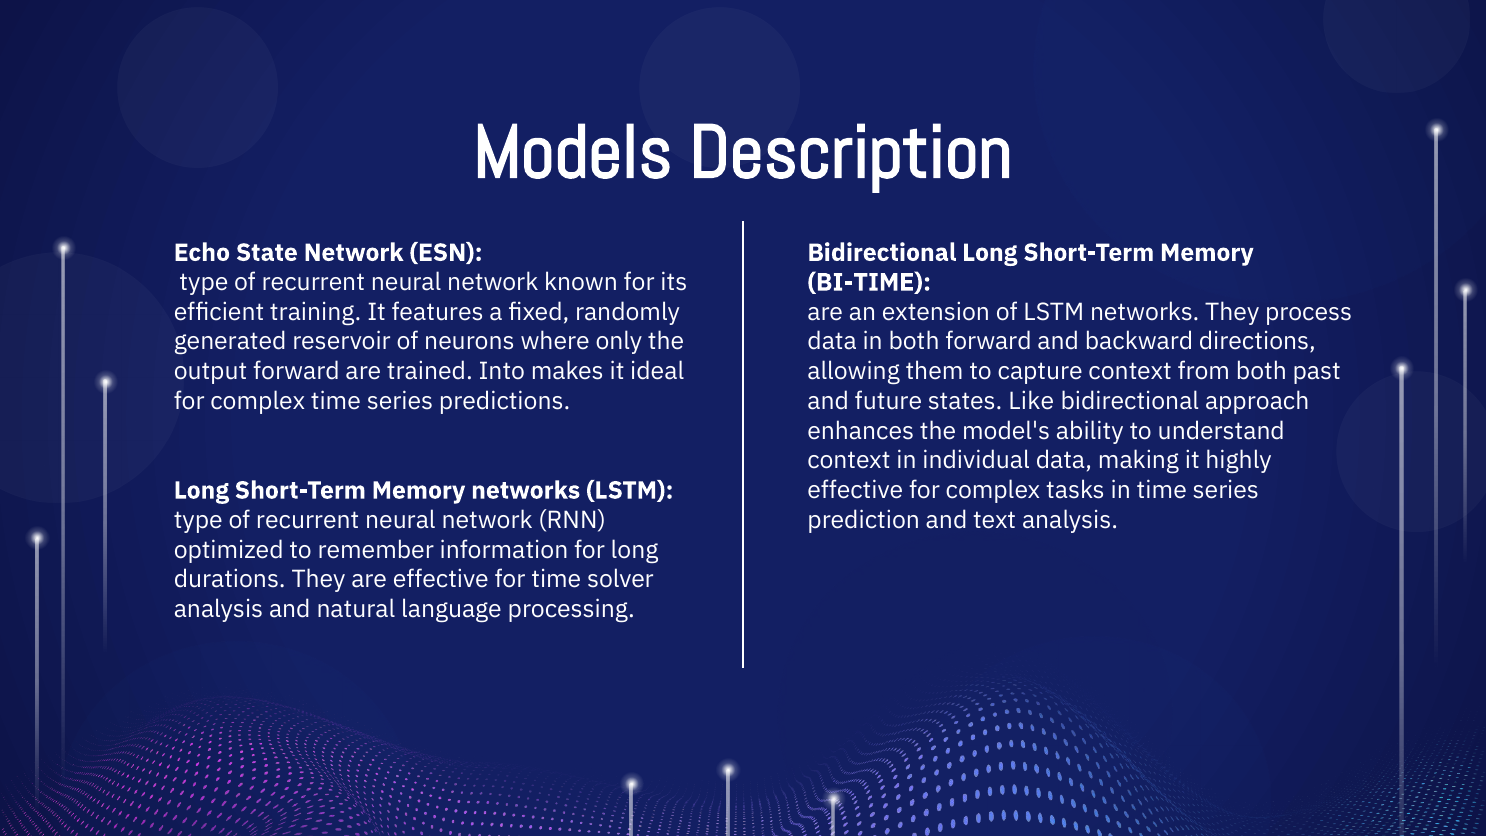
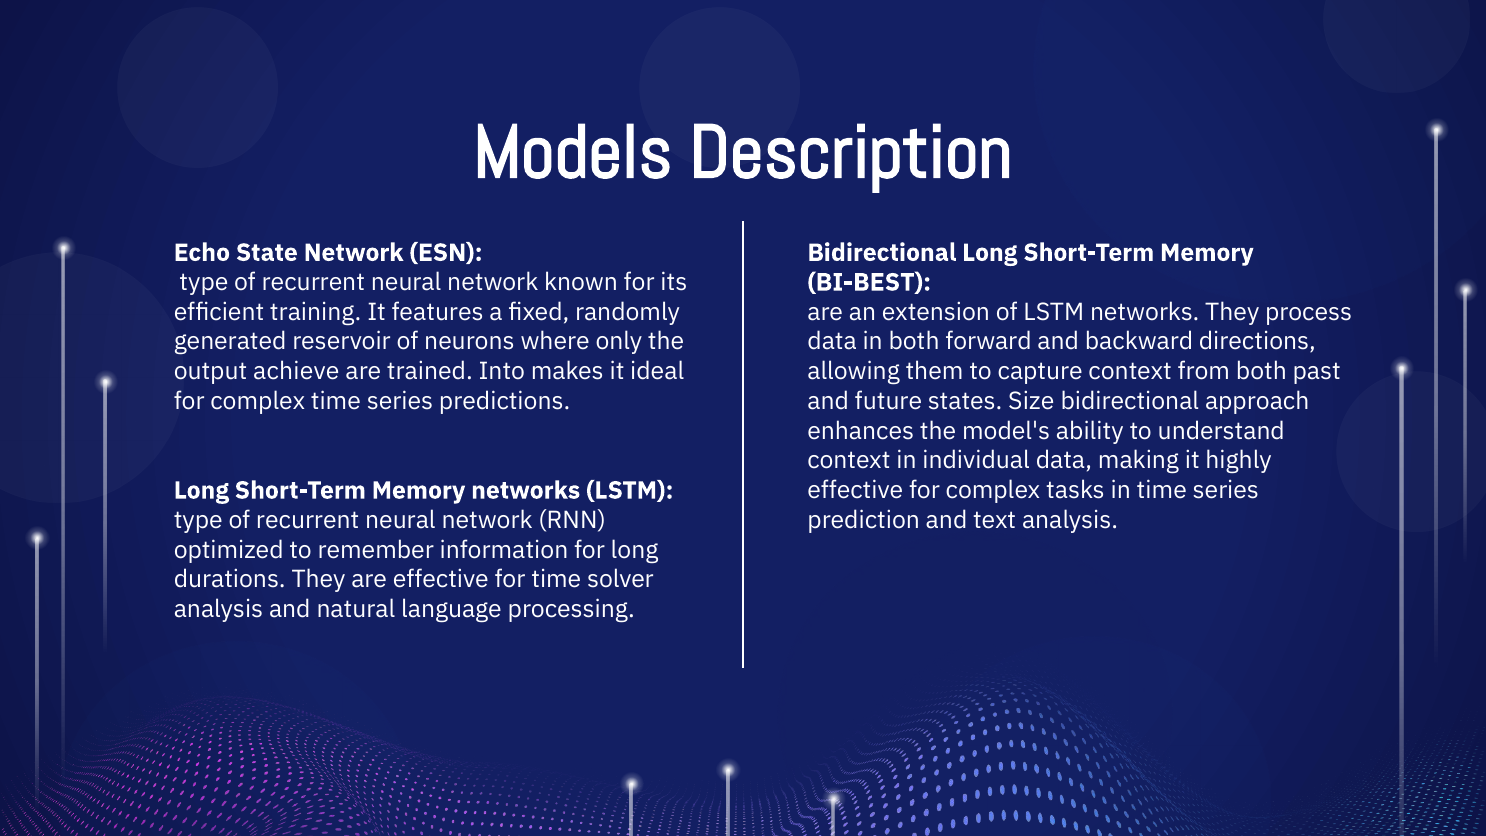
BI-TIME: BI-TIME -> BI-BEST
output forward: forward -> achieve
Like: Like -> Size
